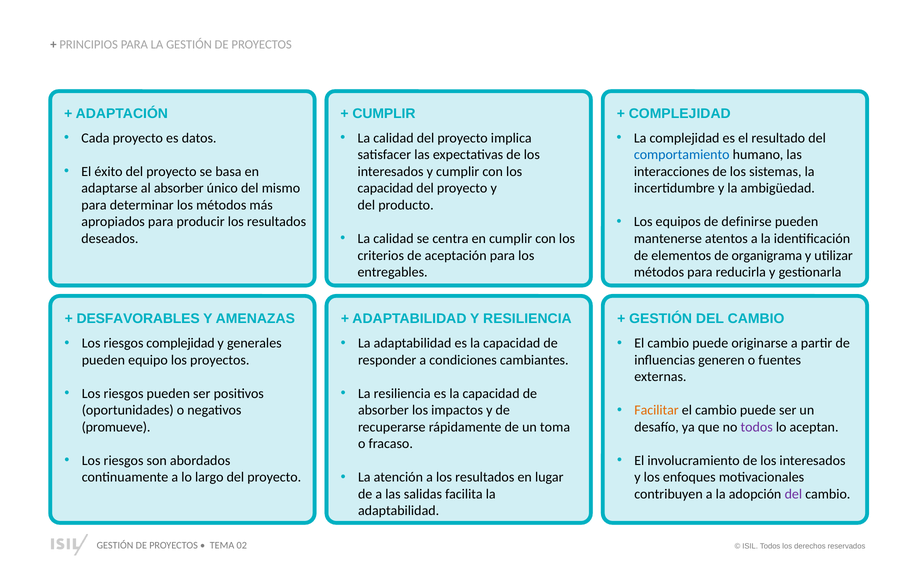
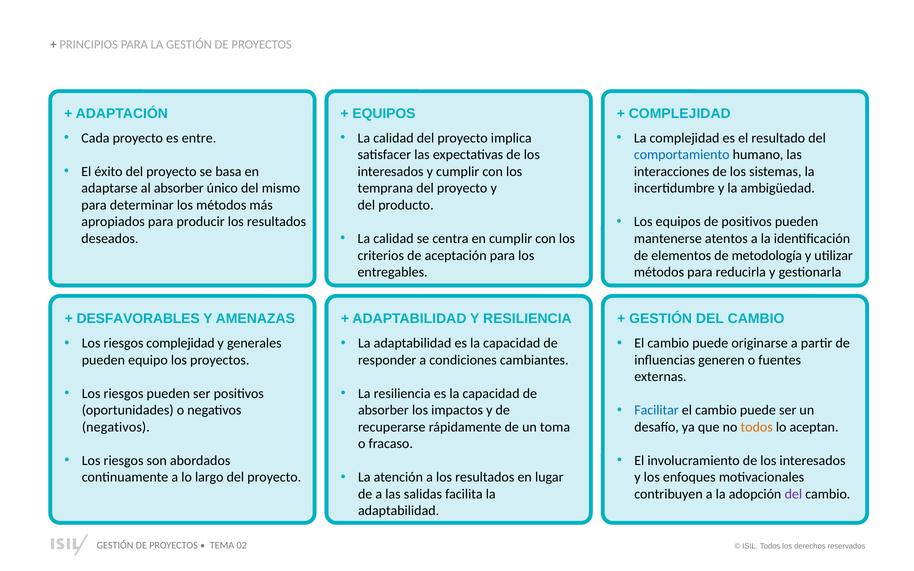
CUMPLIR at (384, 114): CUMPLIR -> EQUIPOS
datos: datos -> entre
capacidad at (385, 188): capacidad -> temprana
de definirse: definirse -> positivos
organigrama: organigrama -> metodología
Facilitar colour: orange -> blue
promueve at (116, 427): promueve -> negativos
todos at (757, 427) colour: purple -> orange
